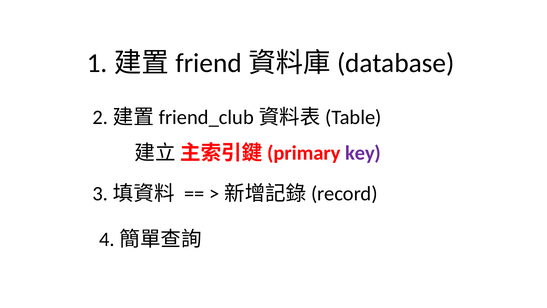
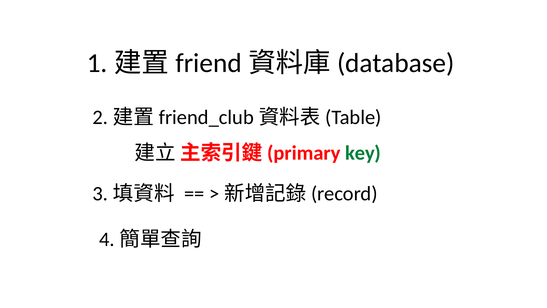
key colour: purple -> green
